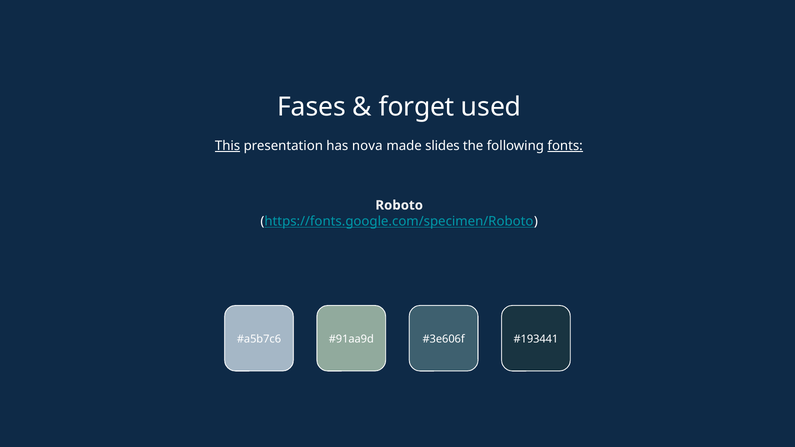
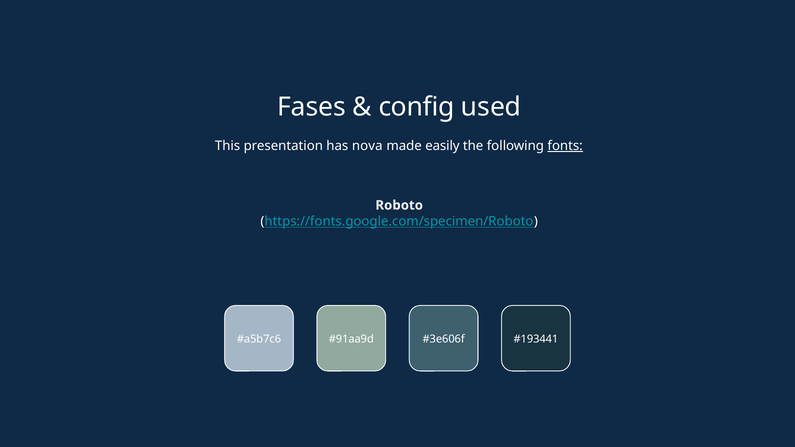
forget: forget -> config
This underline: present -> none
slides: slides -> easily
